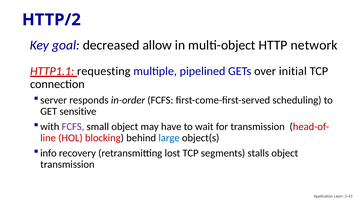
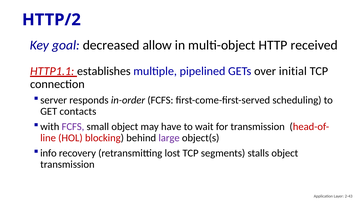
network: network -> received
requesting: requesting -> establishes
sensitive: sensitive -> contacts
large colour: blue -> purple
